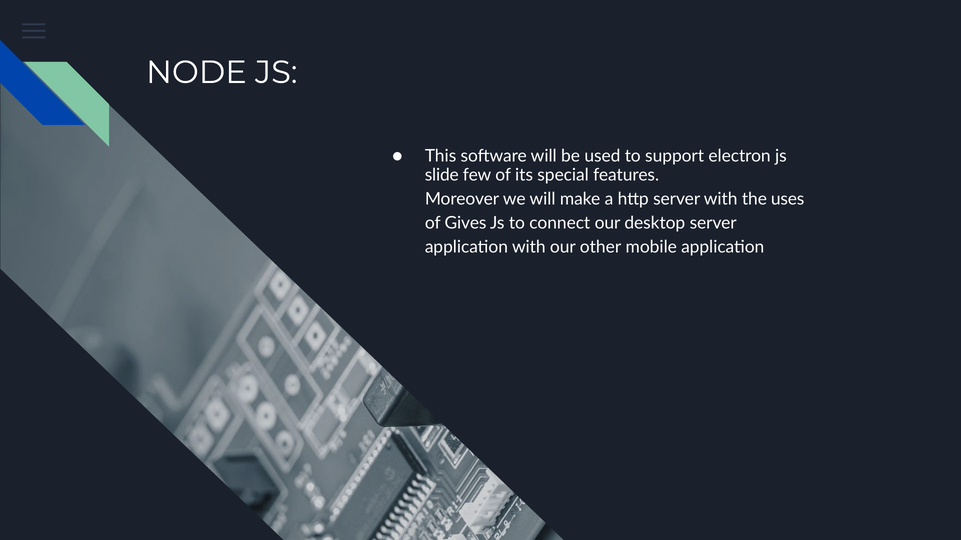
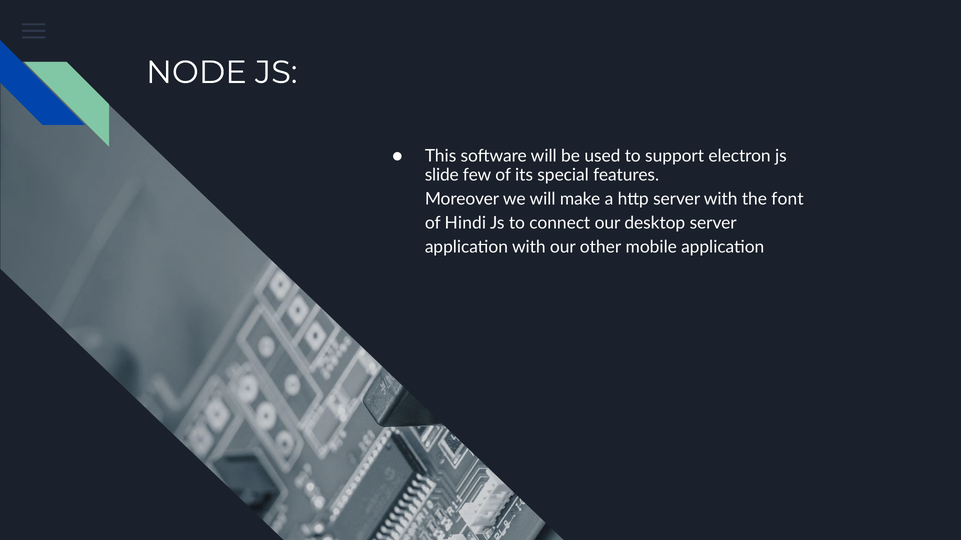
uses: uses -> font
Gives: Gives -> Hindi
